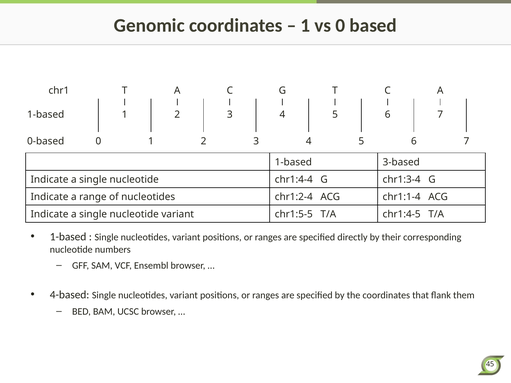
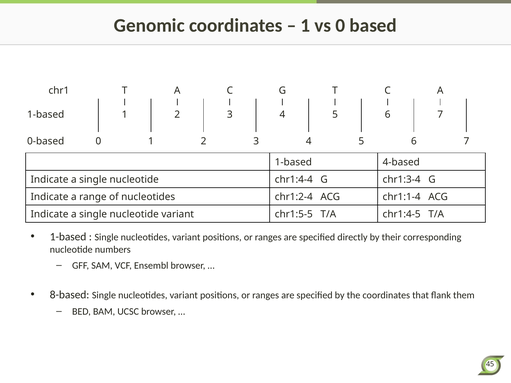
3-based: 3-based -> 4-based
4-based: 4-based -> 8-based
